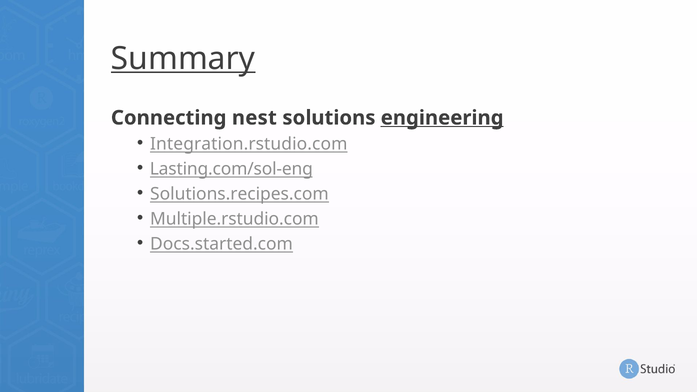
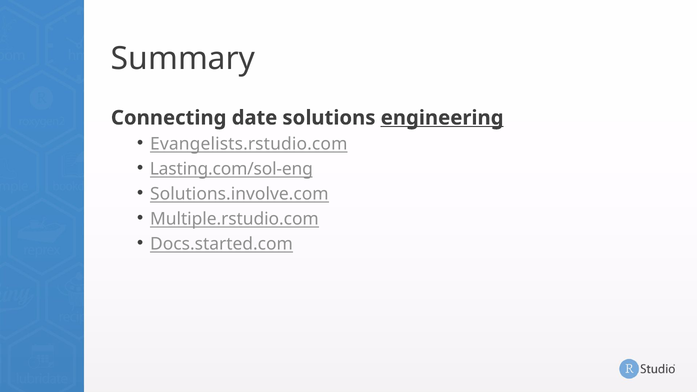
Summary underline: present -> none
nest: nest -> date
Integration.rstudio.com: Integration.rstudio.com -> Evangelists.rstudio.com
Solutions.recipes.com: Solutions.recipes.com -> Solutions.involve.com
